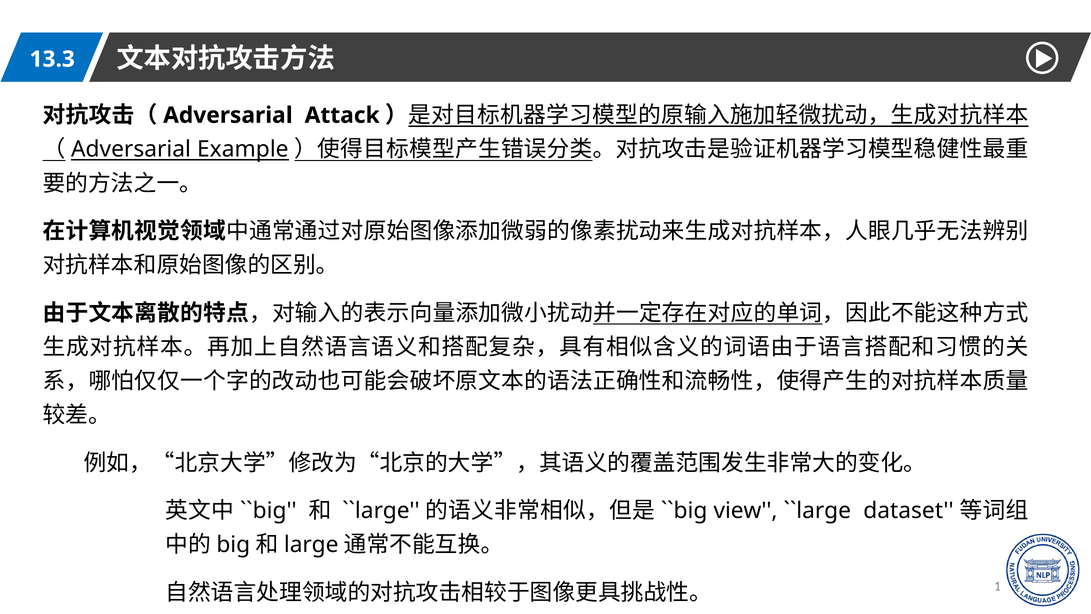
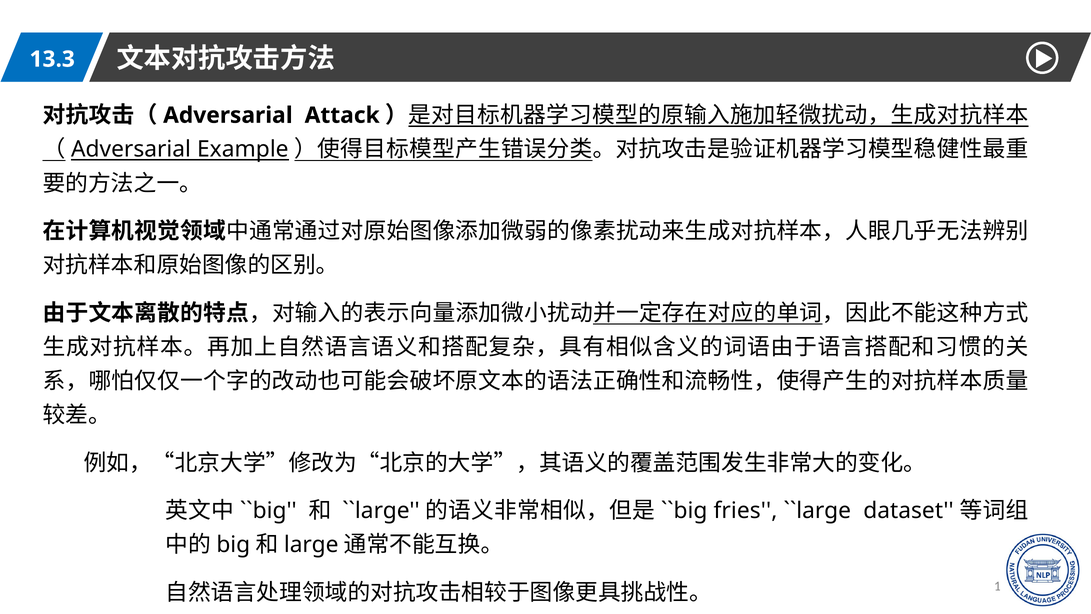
view: view -> fries
